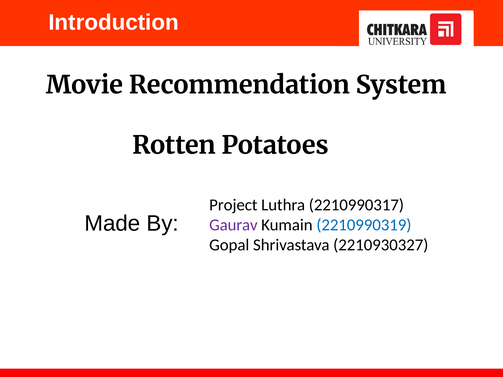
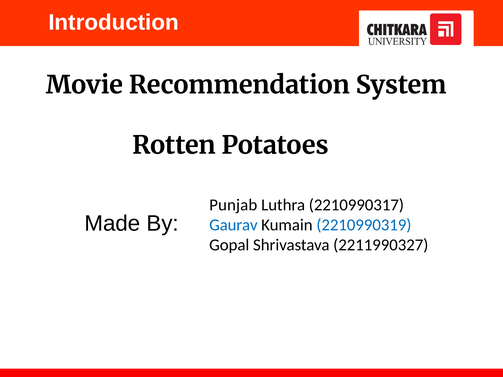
Project: Project -> Punjab
Gaurav colour: purple -> blue
2210930327: 2210930327 -> 2211990327
